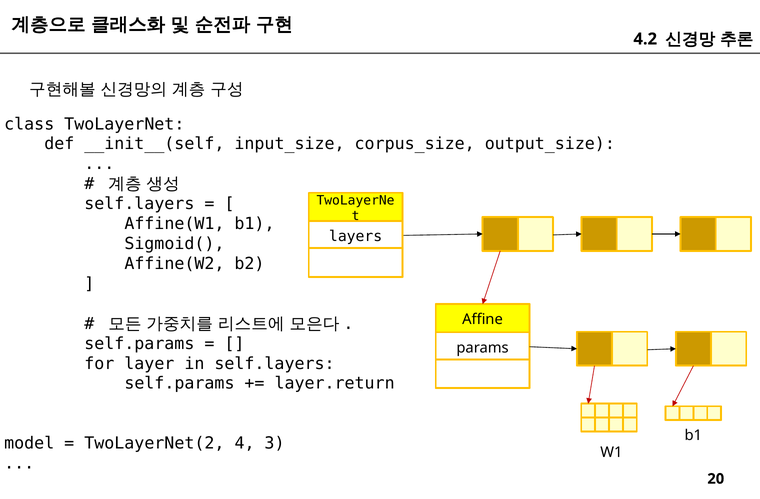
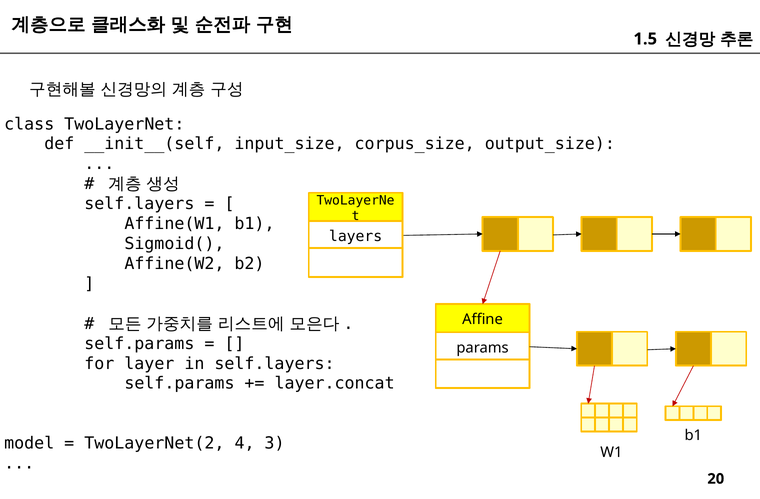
4.2: 4.2 -> 1.5
layer.return: layer.return -> layer.concat
